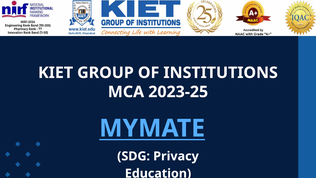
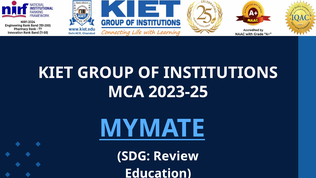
Privacy: Privacy -> Review
